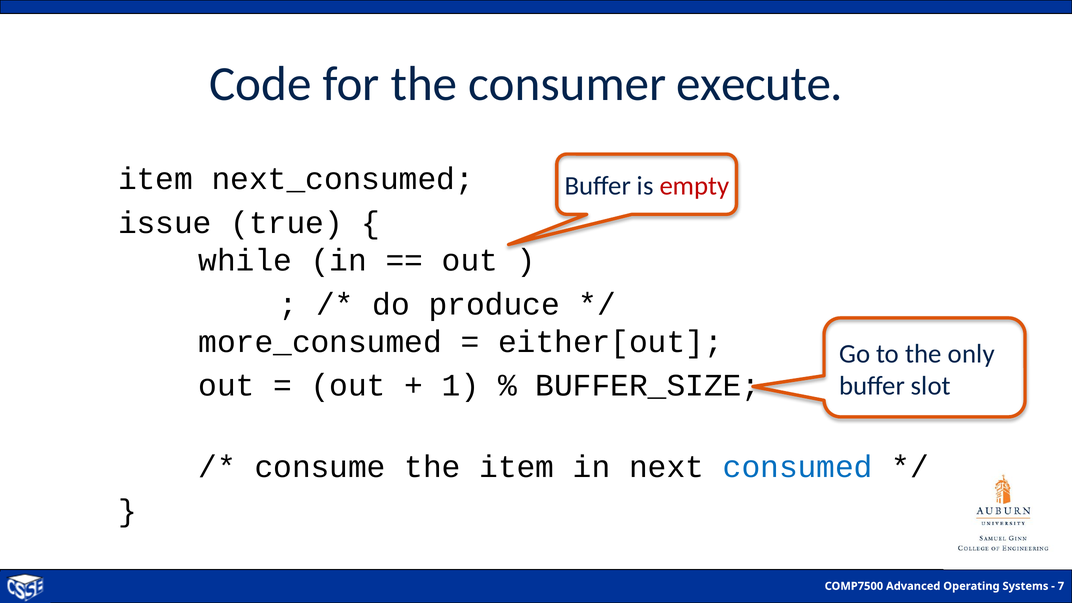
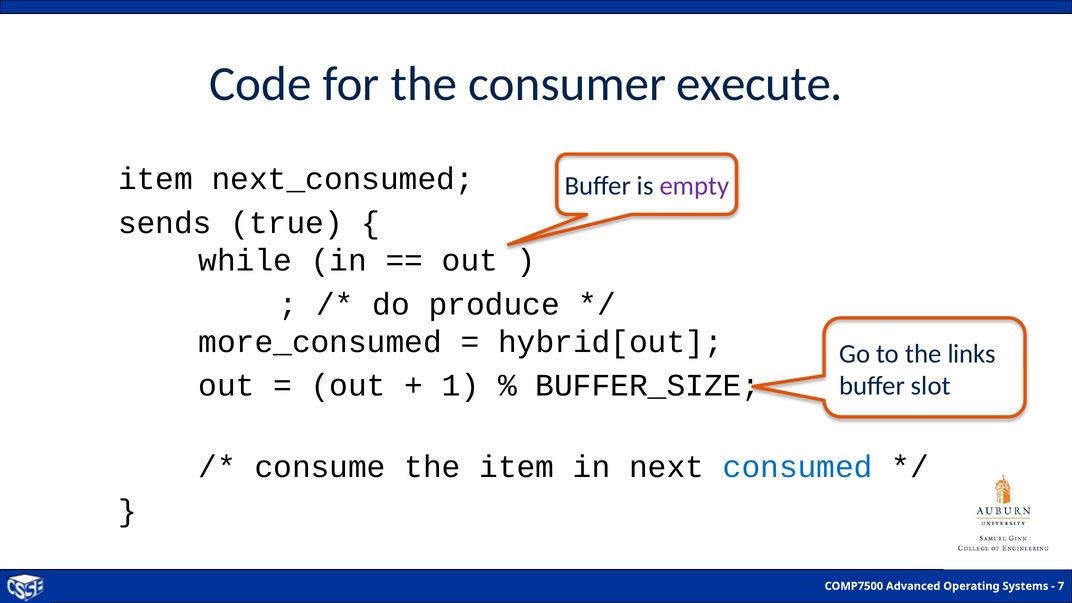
empty colour: red -> purple
issue: issue -> sends
either[out: either[out -> hybrid[out
only: only -> links
